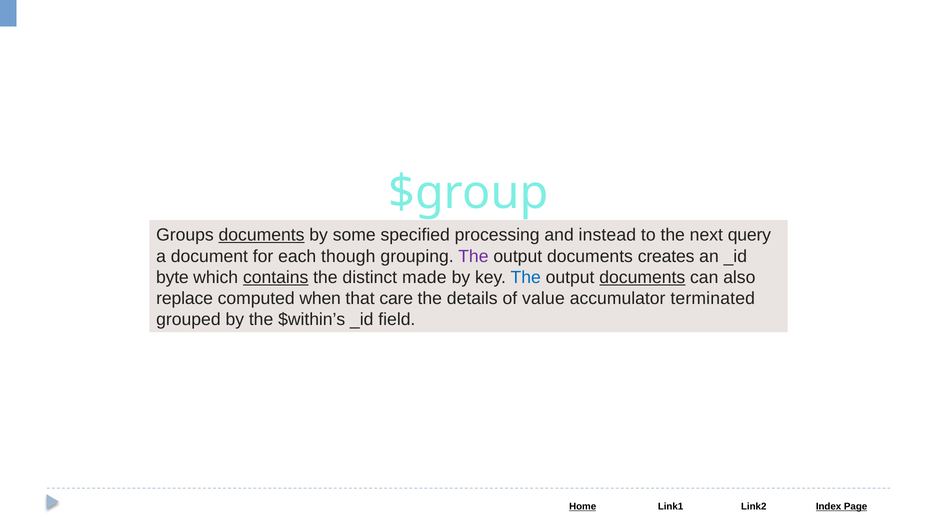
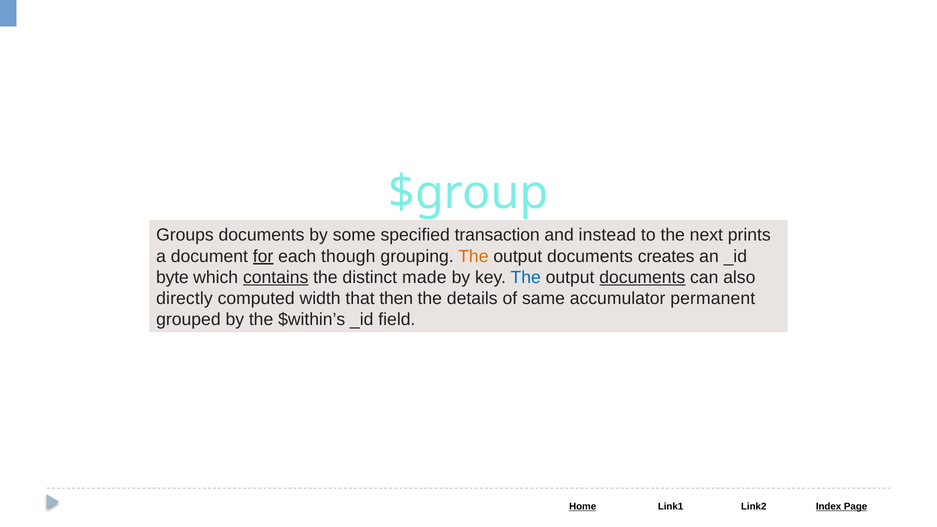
documents at (262, 235) underline: present -> none
processing: processing -> transaction
query: query -> prints
for underline: none -> present
The at (473, 256) colour: purple -> orange
replace: replace -> directly
when: when -> width
care: care -> then
value: value -> same
terminated: terminated -> permanent
